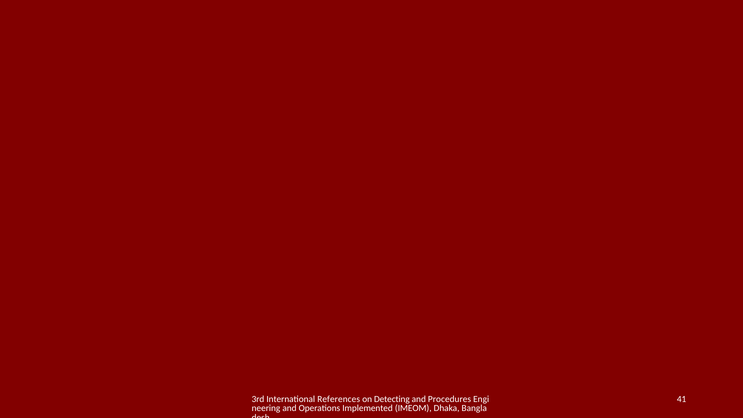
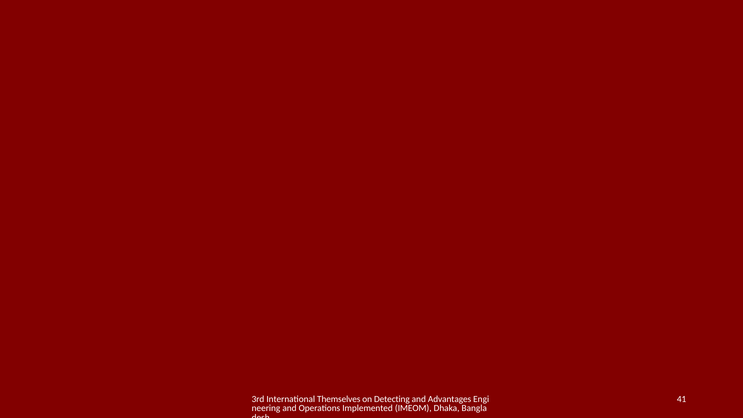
References: References -> Themselves
Procedures: Procedures -> Advantages
